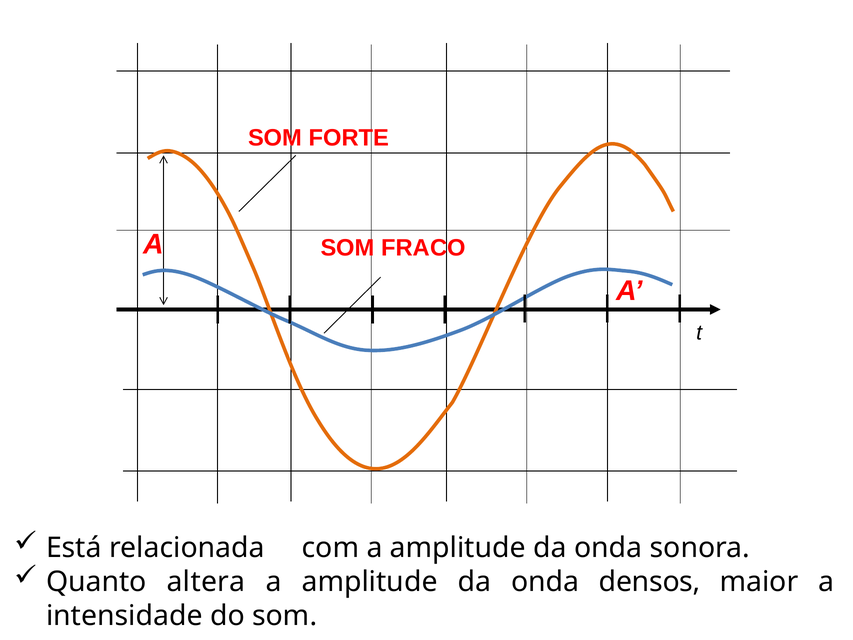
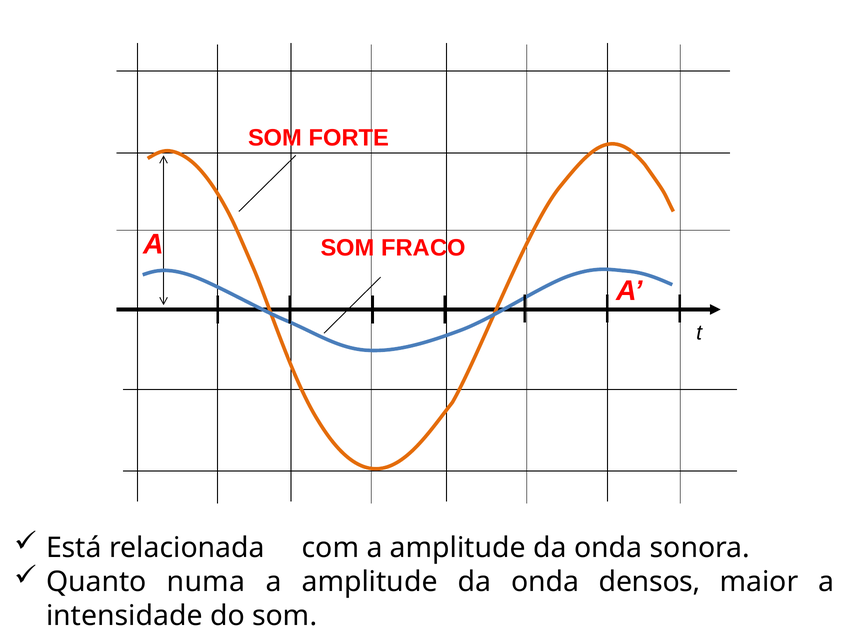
altera: altera -> numa
